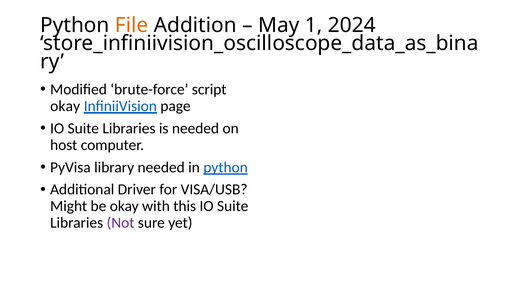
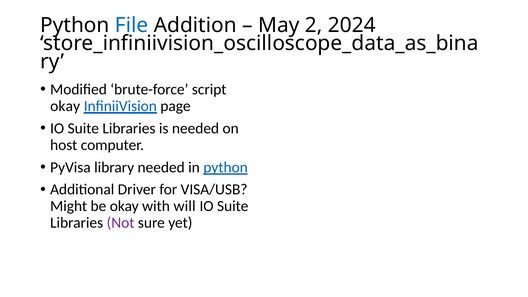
File colour: orange -> blue
1: 1 -> 2
this: this -> will
